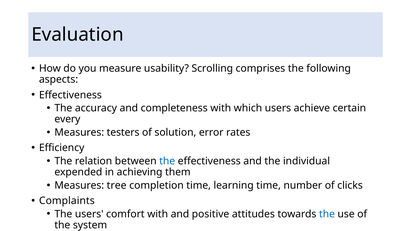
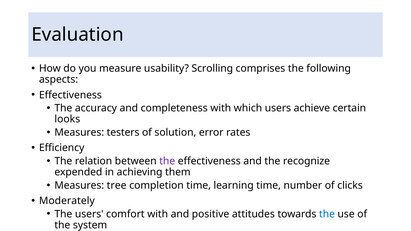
every: every -> looks
the at (167, 161) colour: blue -> purple
individual: individual -> recognize
Complaints: Complaints -> Moderately
